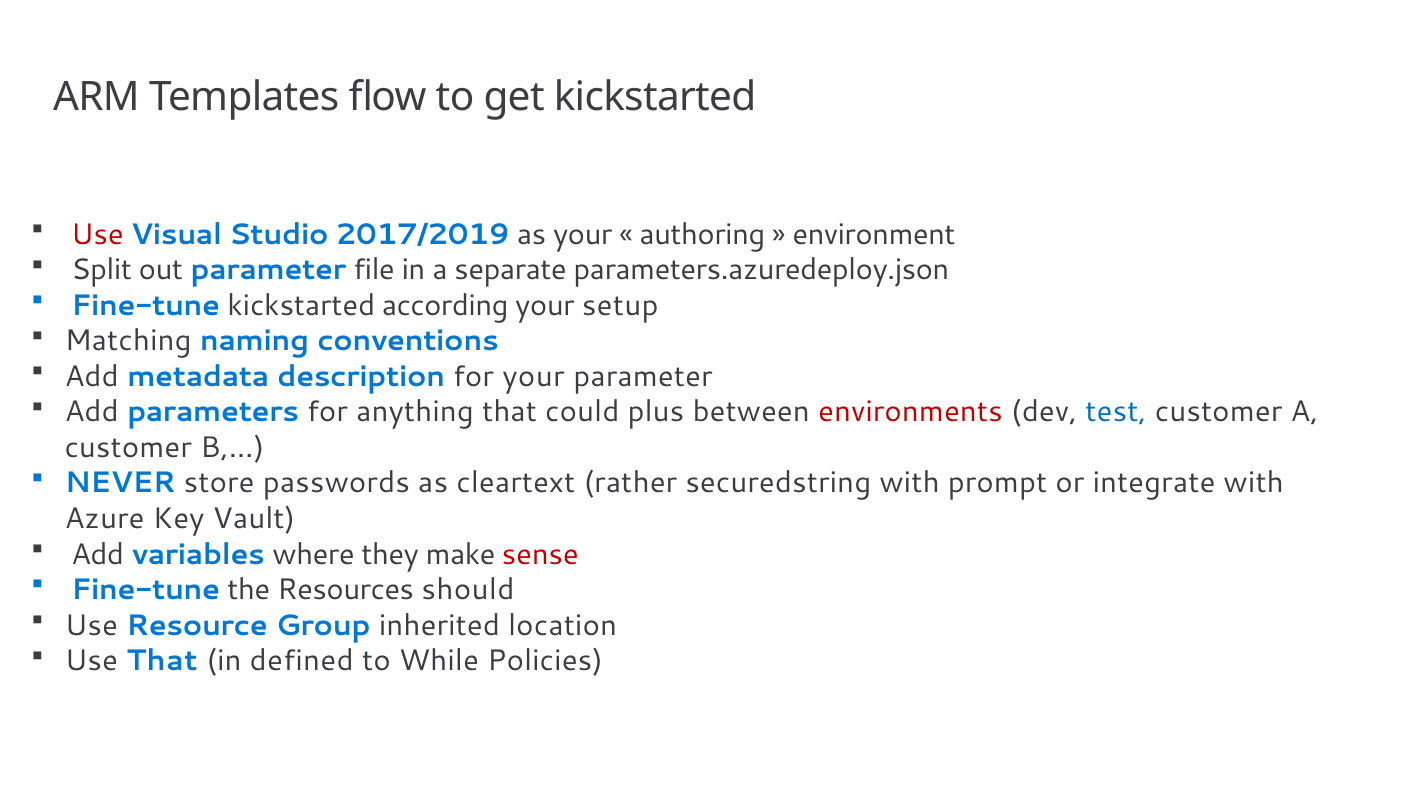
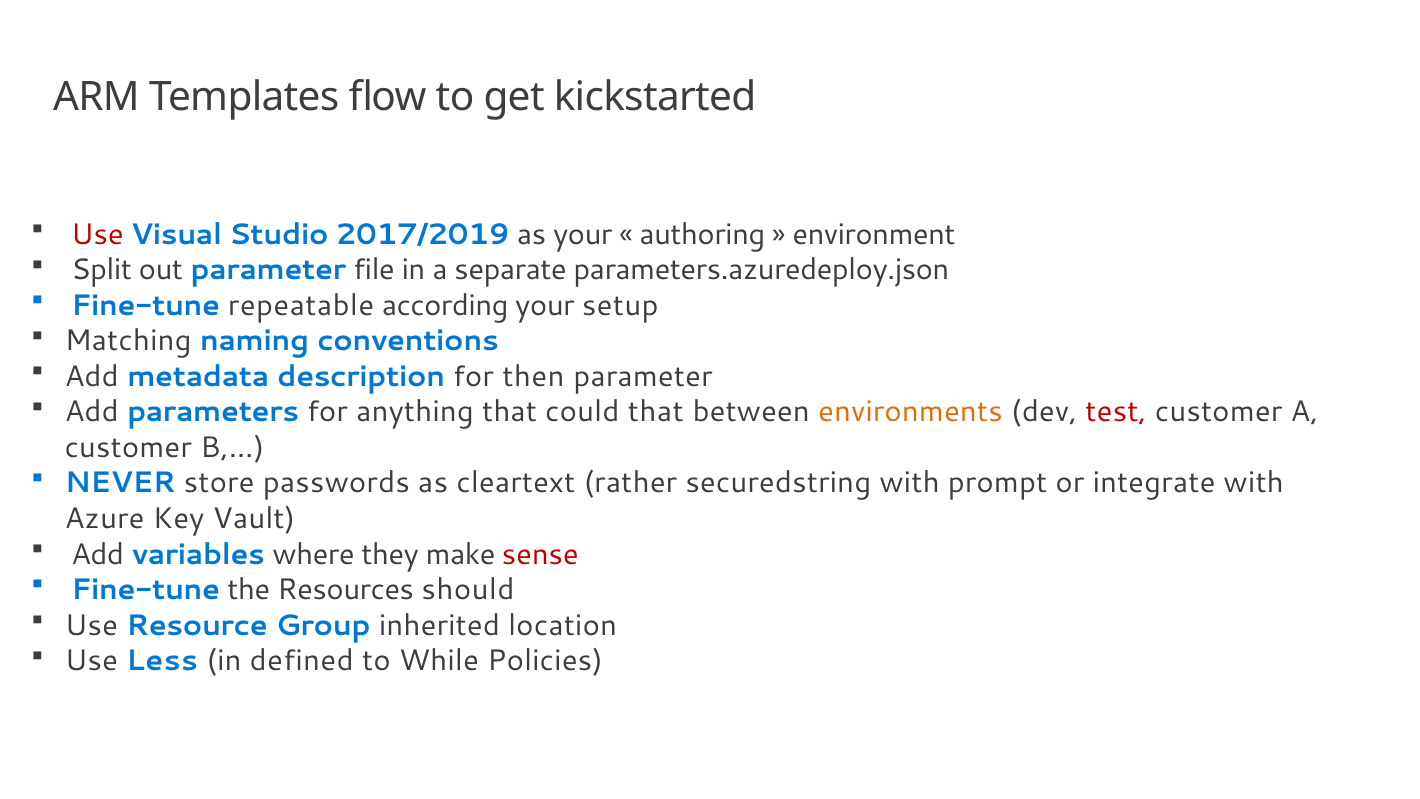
Fine-tune kickstarted: kickstarted -> repeatable
for your: your -> then
could plus: plus -> that
environments colour: red -> orange
test colour: blue -> red
Use That: That -> Less
